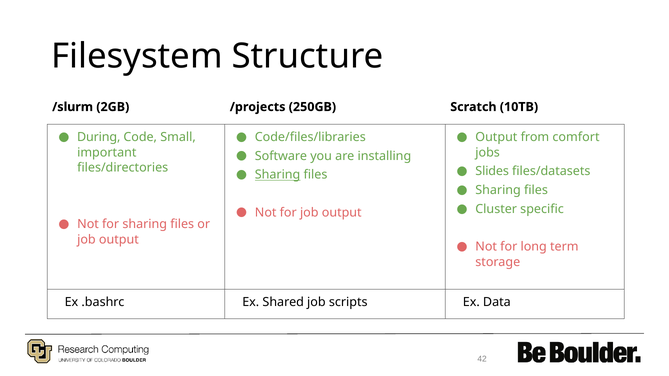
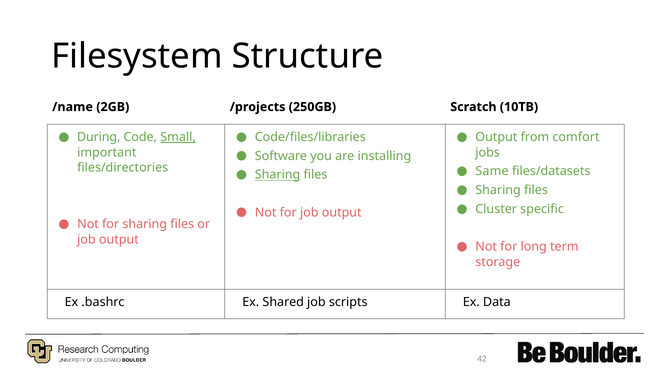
/slurm: /slurm -> /name
Small underline: none -> present
Slides: Slides -> Same
